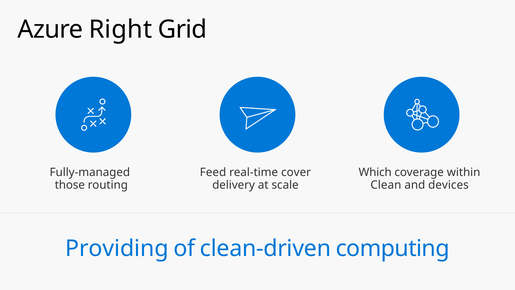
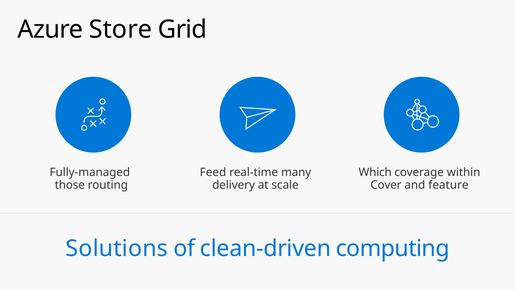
Right: Right -> Store
cover: cover -> many
Clean: Clean -> Cover
devices: devices -> feature
Providing: Providing -> Solutions
